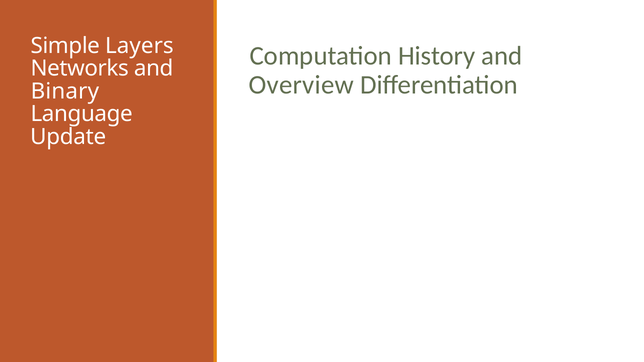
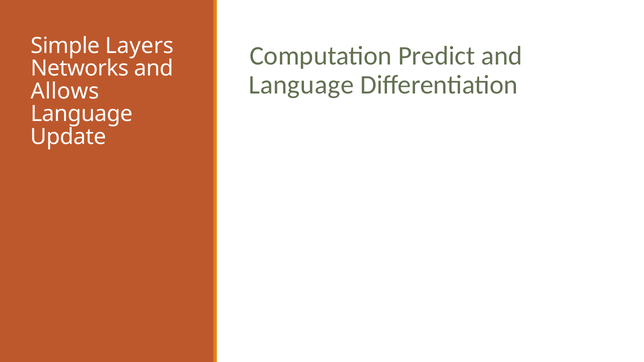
History: History -> Predict
Overview at (301, 85): Overview -> Language
Binary: Binary -> Allows
